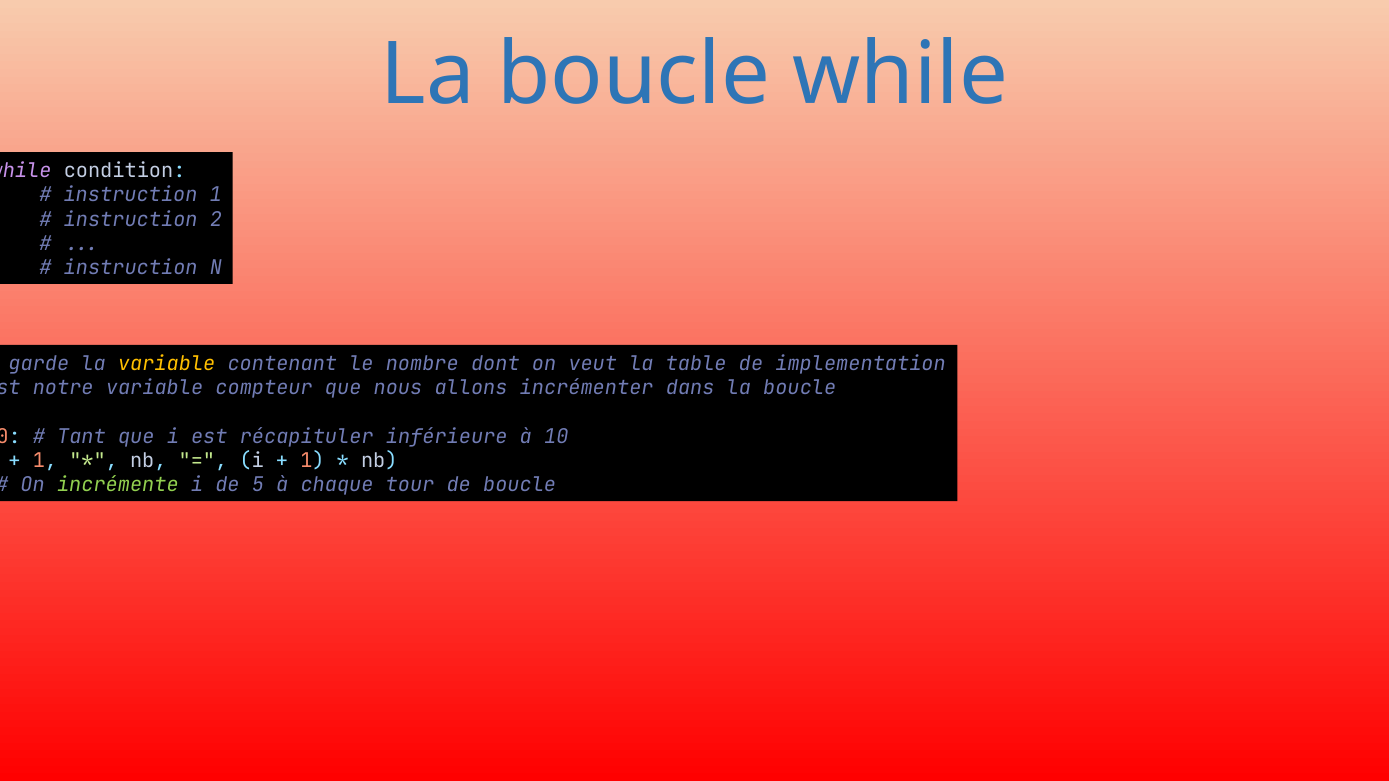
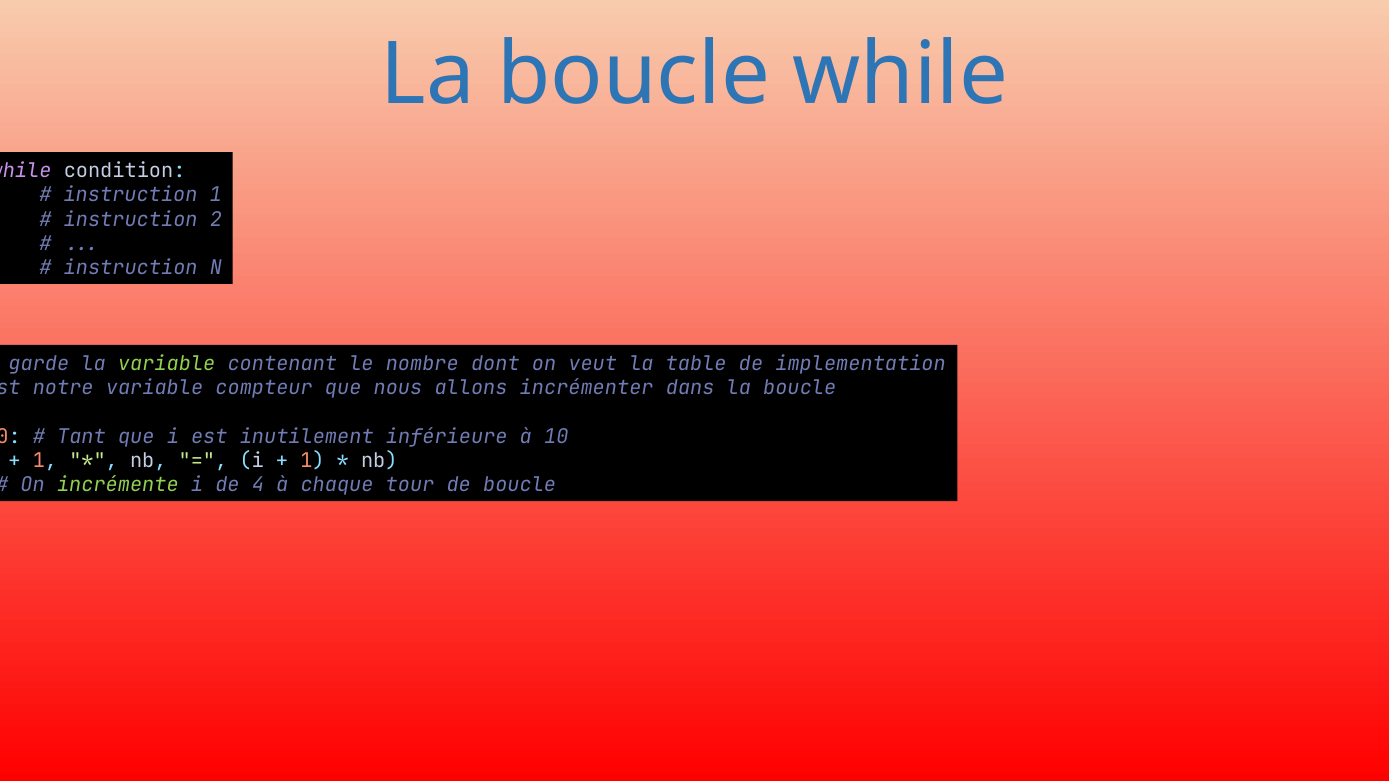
variable at (167, 364) colour: yellow -> light green
récapituler: récapituler -> inutilement
5: 5 -> 4
